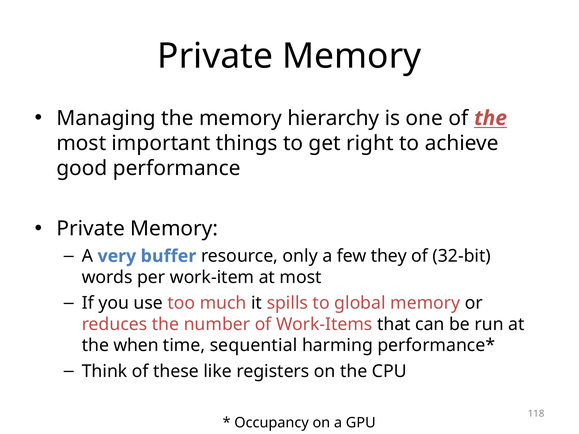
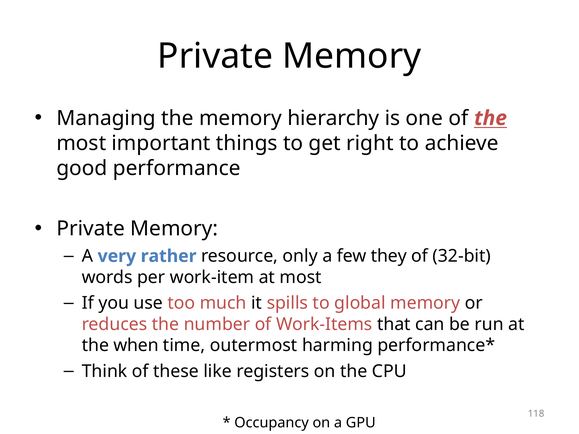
buffer: buffer -> rather
sequential: sequential -> outermost
